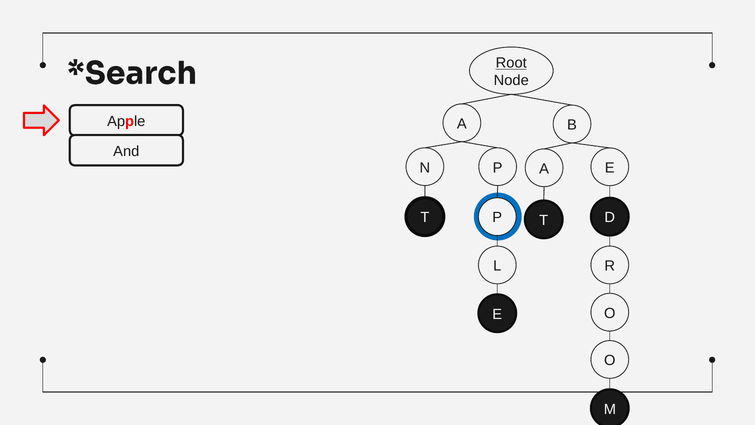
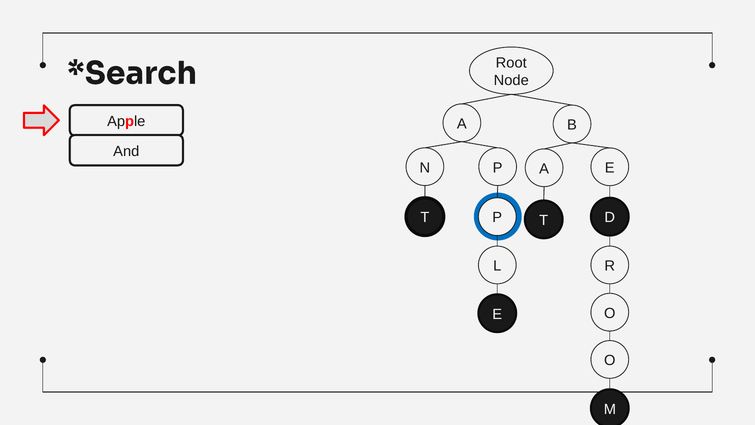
Root underline: present -> none
